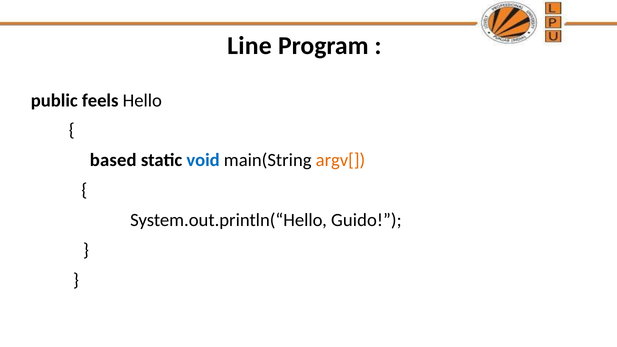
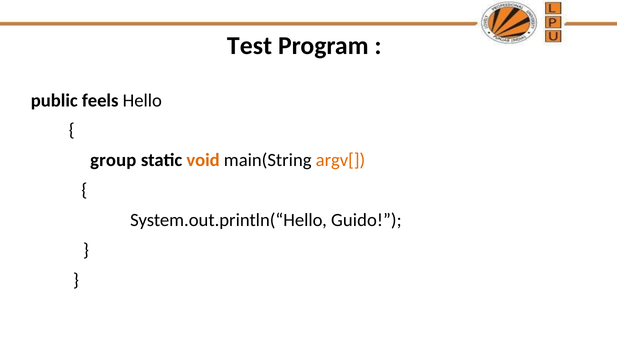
Line: Line -> Test
based: based -> group
void colour: blue -> orange
